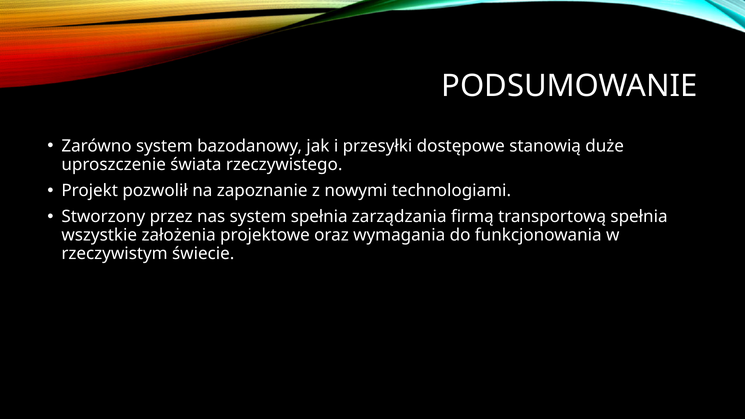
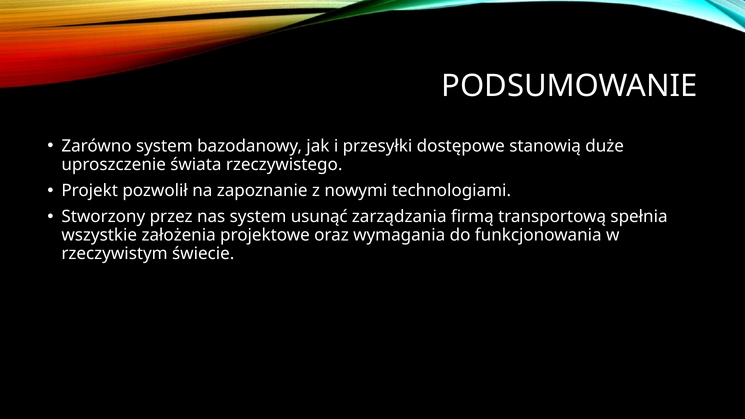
system spełnia: spełnia -> usunąć
